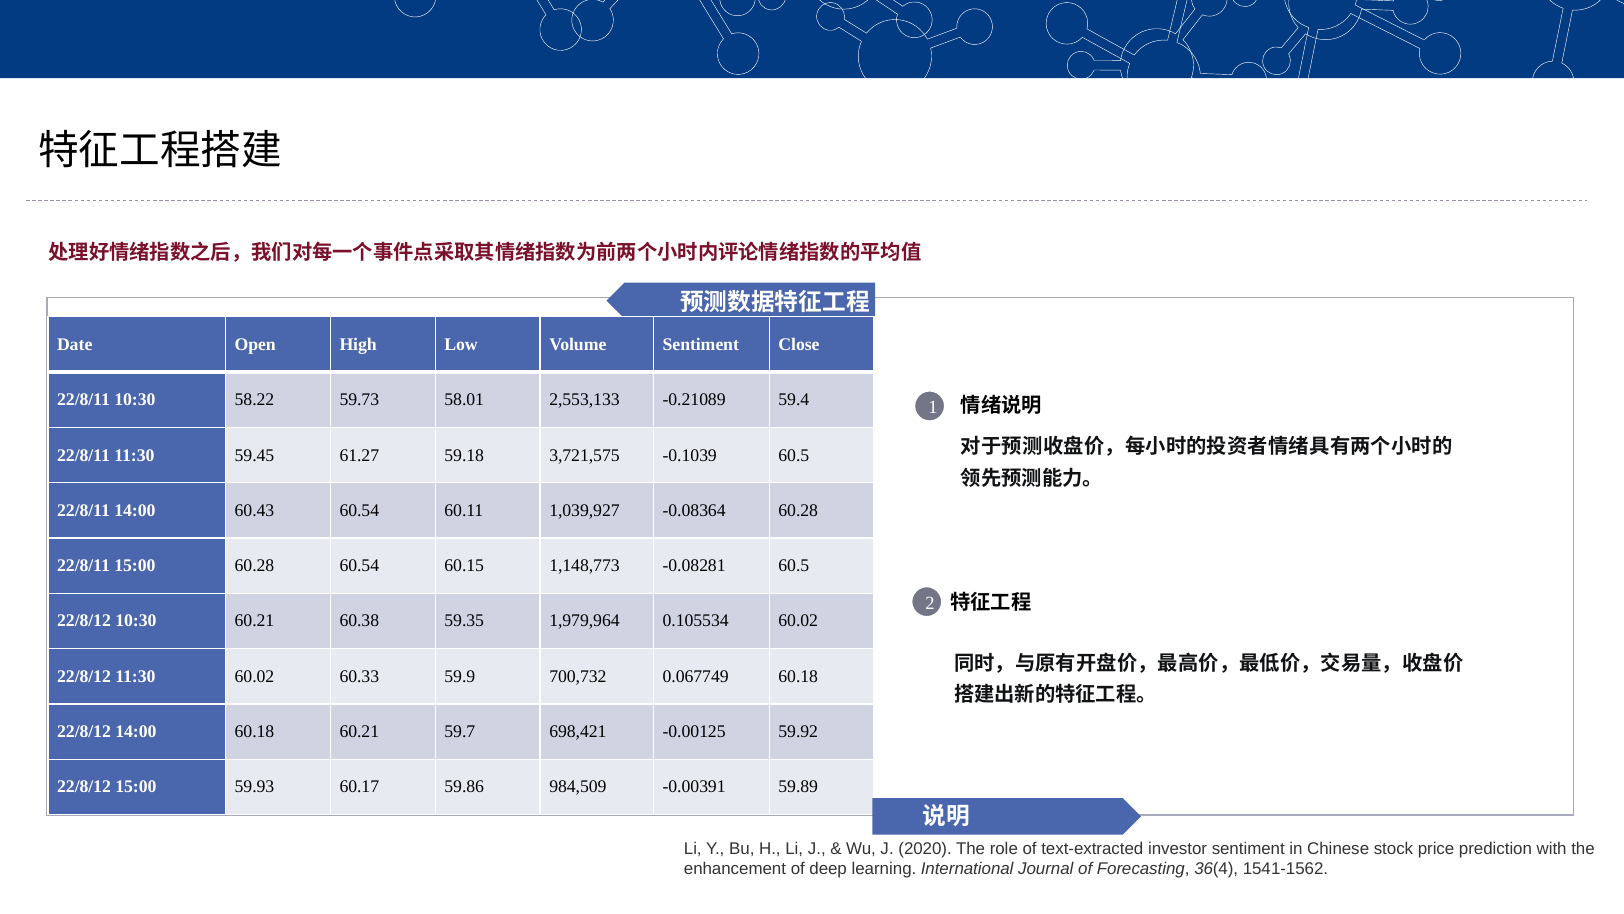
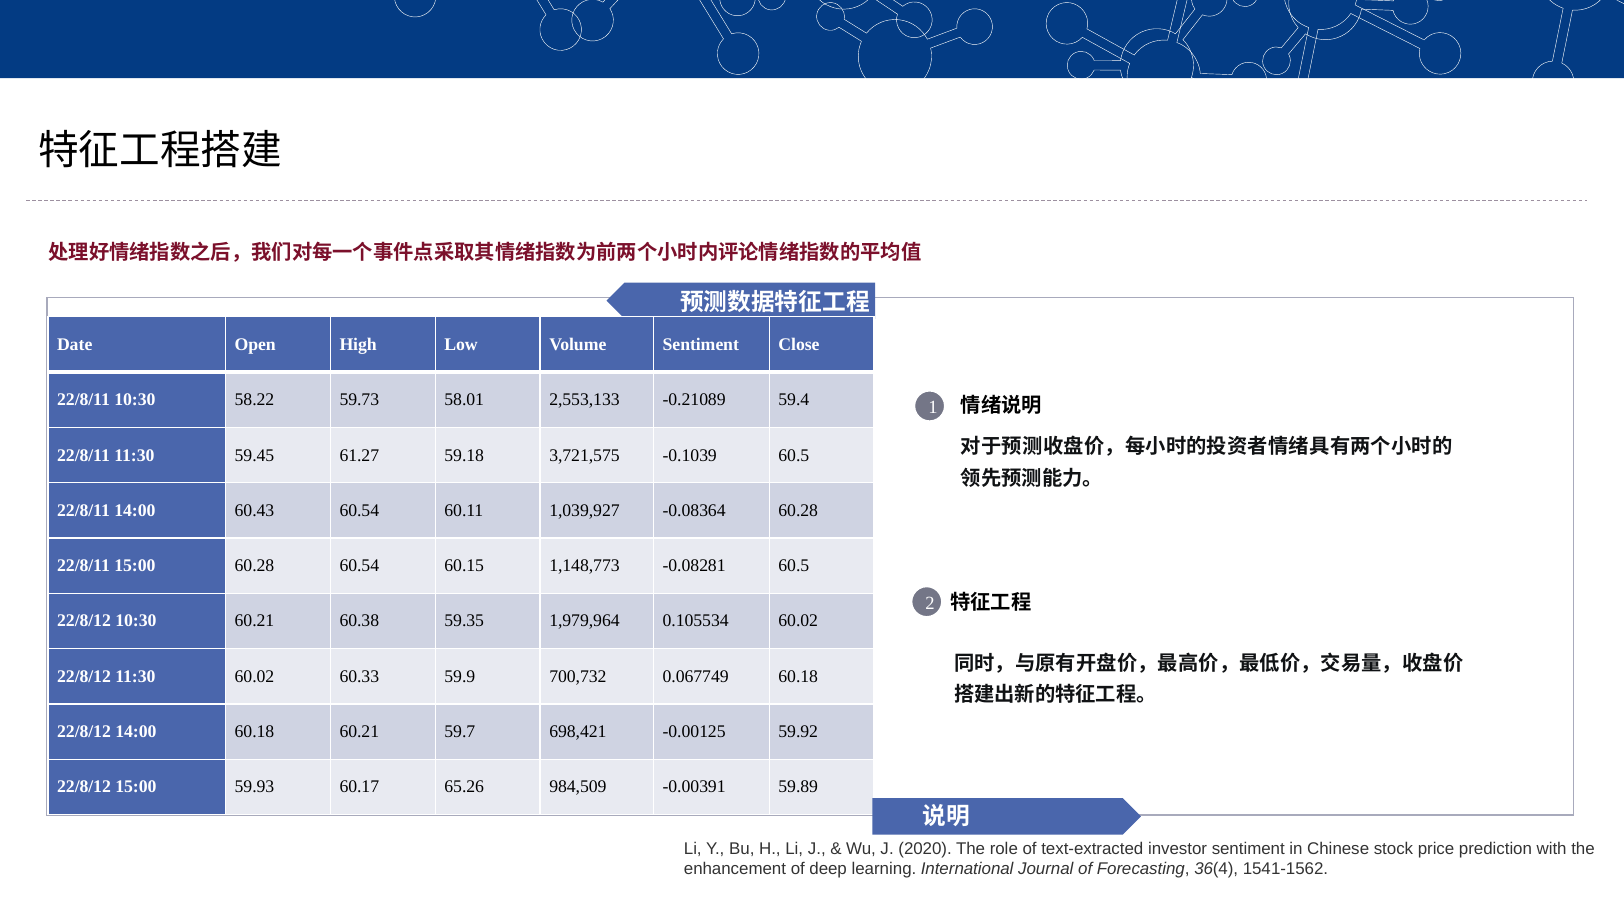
59.86: 59.86 -> 65.26
